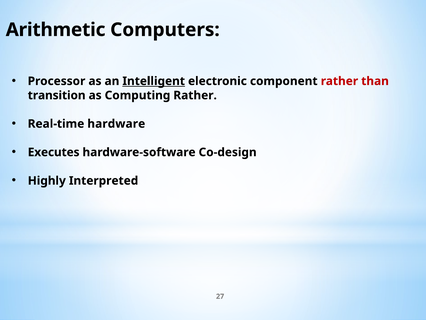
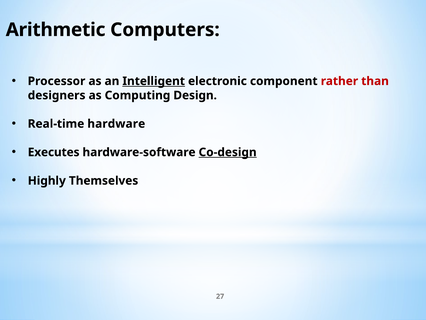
transition: transition -> designers
Computing Rather: Rather -> Design
Co-design underline: none -> present
Interpreted: Interpreted -> Themselves
